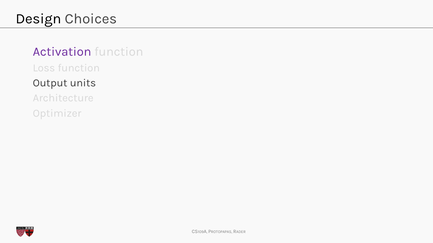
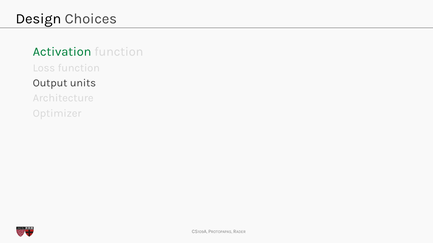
Activation colour: purple -> green
